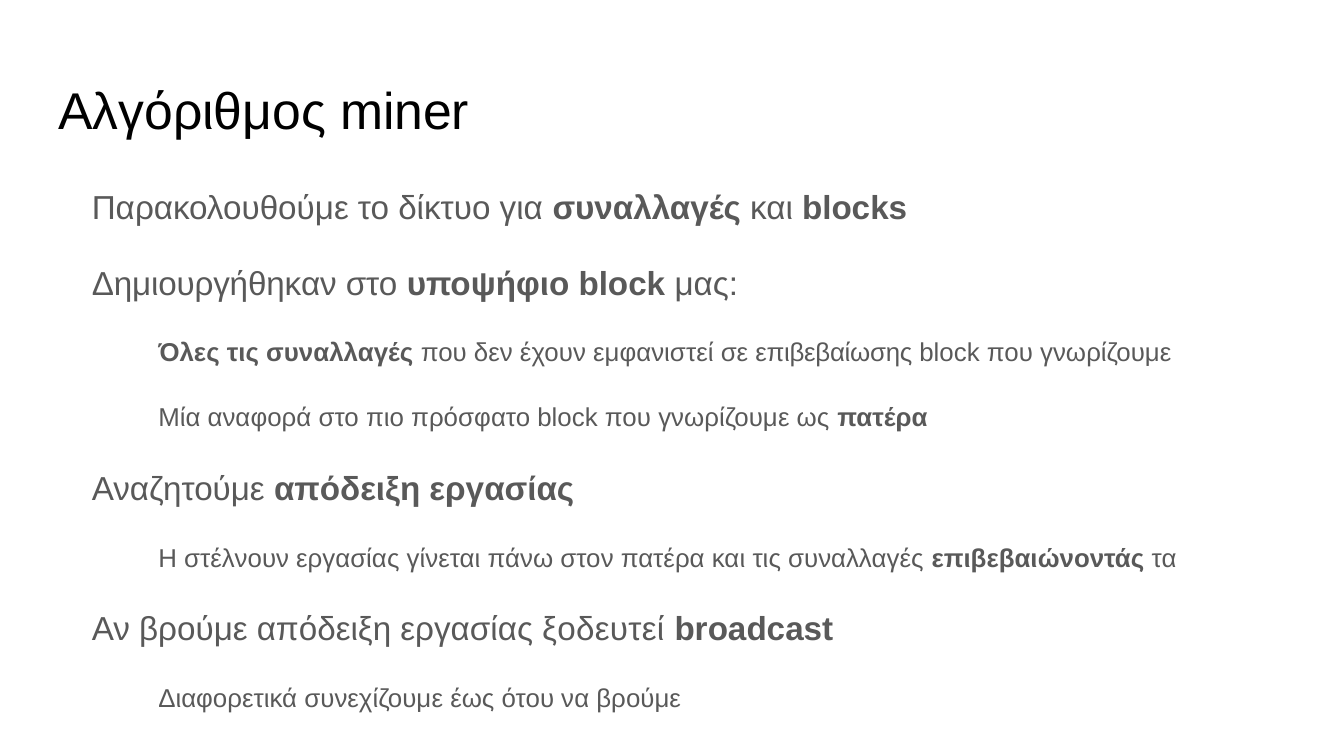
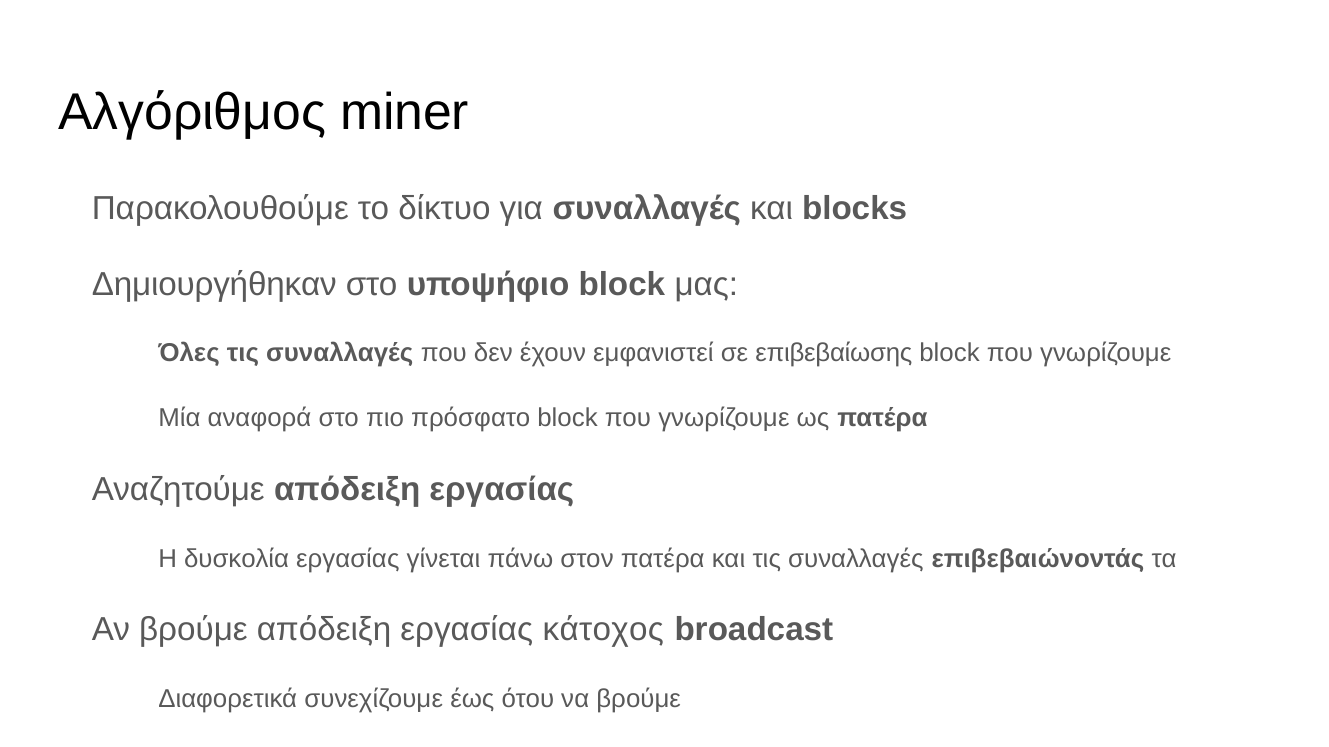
στέλνουν: στέλνουν -> δυσκολία
ξοδευτεί: ξοδευτεί -> κάτοχος
